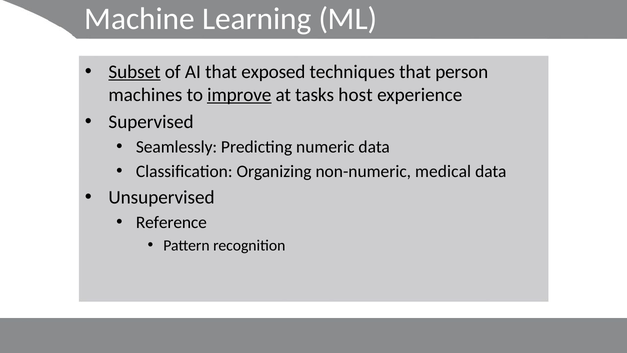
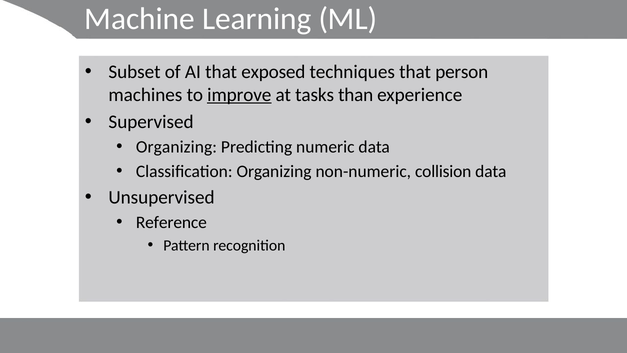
Subset underline: present -> none
host: host -> than
Seamlessly at (177, 147): Seamlessly -> Organizing
medical: medical -> collision
